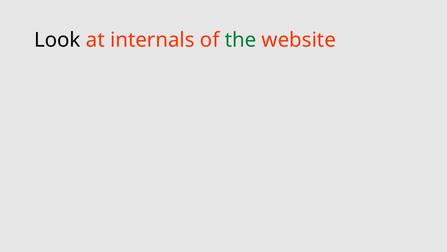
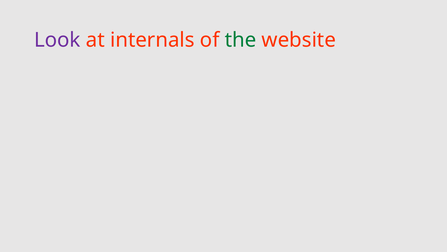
Look colour: black -> purple
